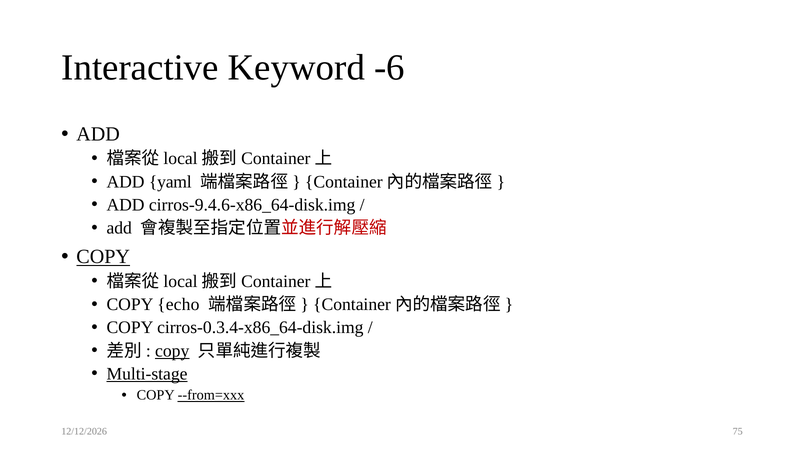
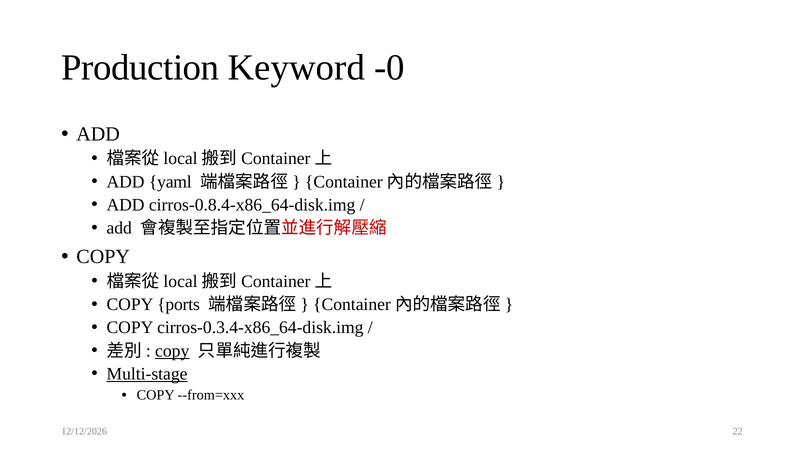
Interactive: Interactive -> Production
-6: -6 -> -0
cirros-9.4.6-x86_64-disk.img: cirros-9.4.6-x86_64-disk.img -> cirros-0.8.4-x86_64-disk.img
COPY at (103, 257) underline: present -> none
echo: echo -> ports
--from=xxx underline: present -> none
75: 75 -> 22
